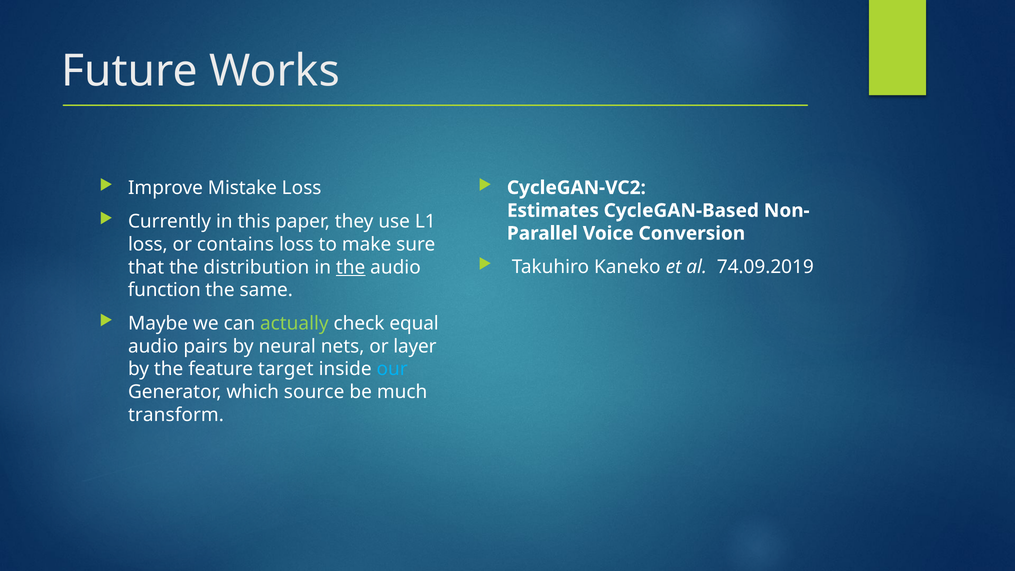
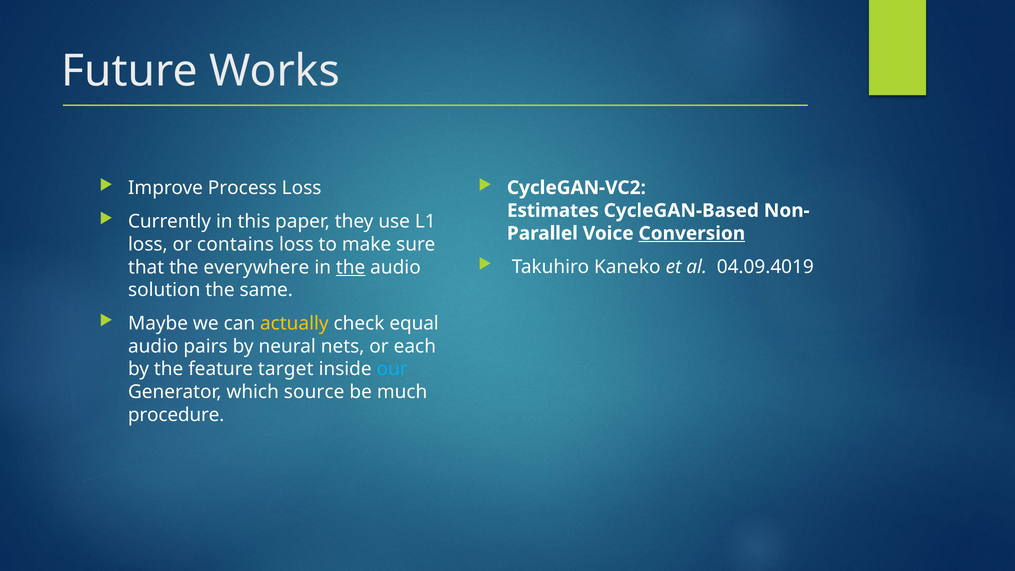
Mistake: Mistake -> Process
Conversion underline: none -> present
74.09.2019: 74.09.2019 -> 04.09.4019
distribution: distribution -> everywhere
function: function -> solution
actually colour: light green -> yellow
layer: layer -> each
transform: transform -> procedure
